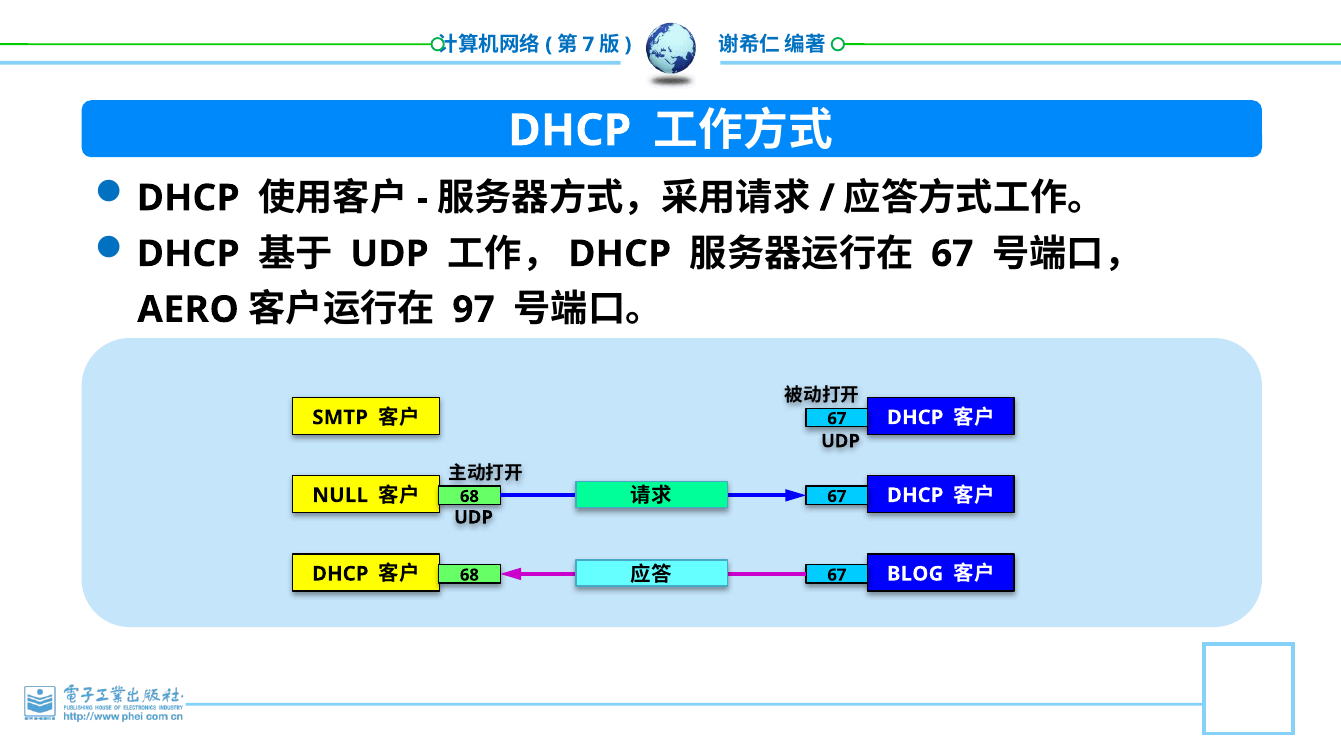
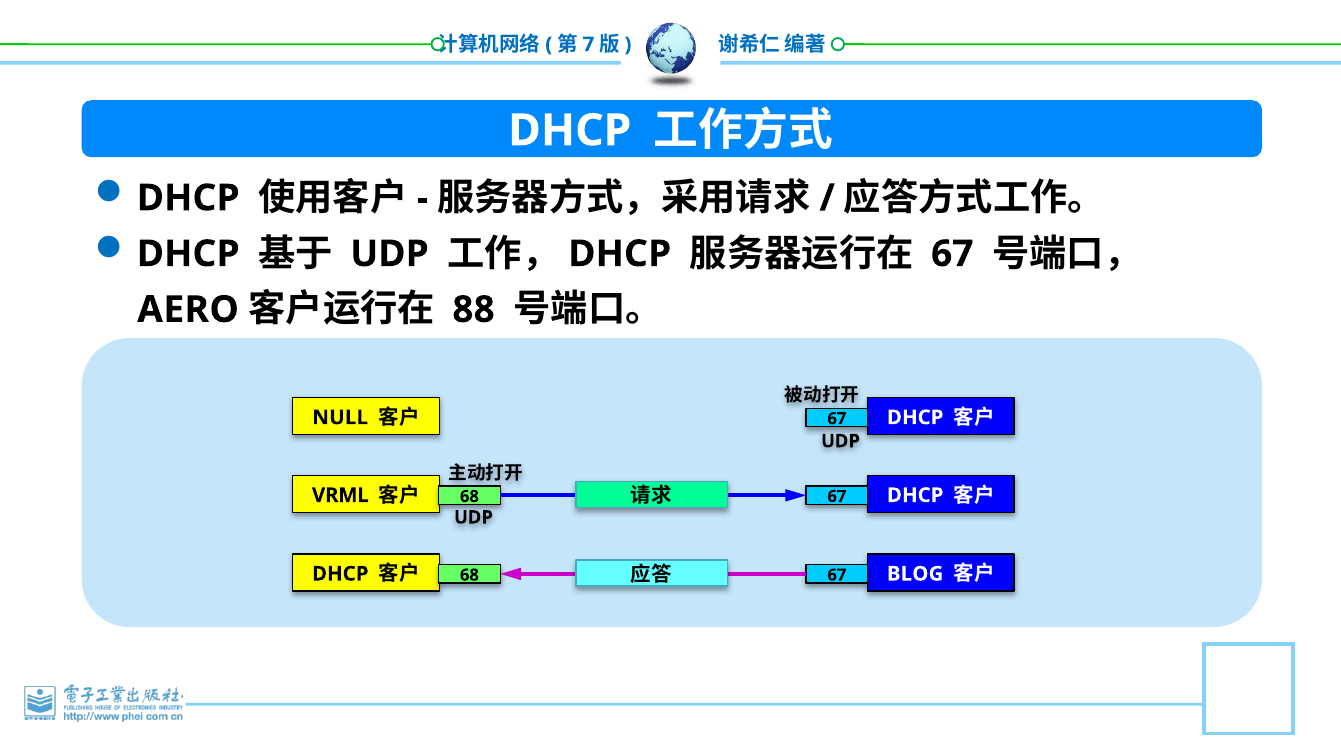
97: 97 -> 88
SMTP: SMTP -> NULL
NULL: NULL -> VRML
